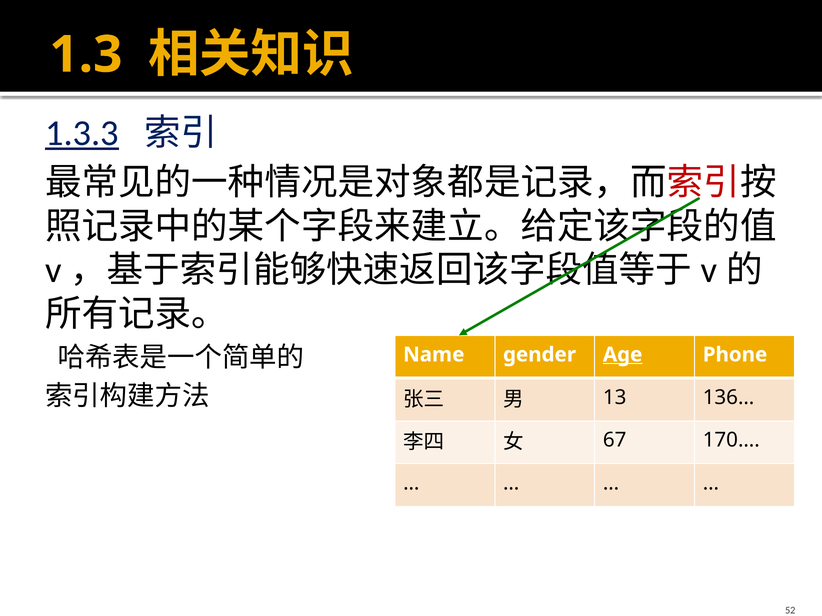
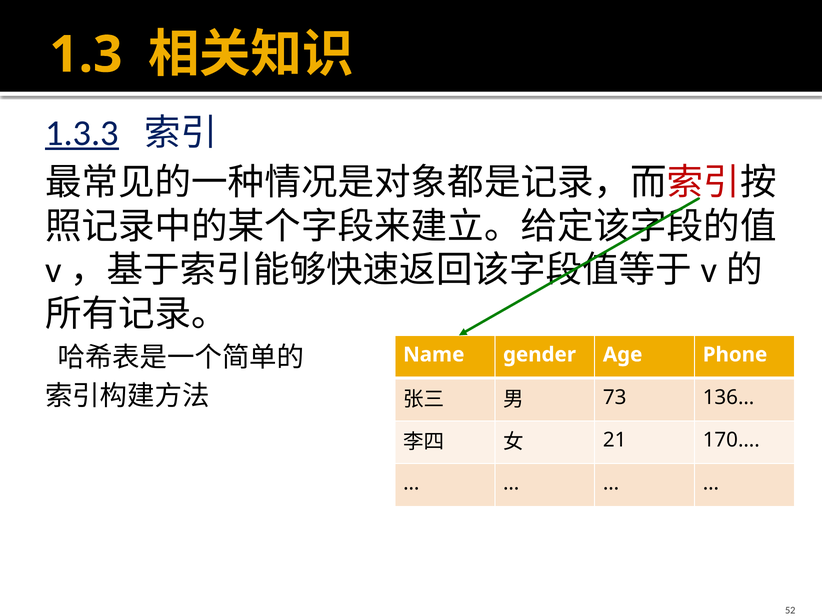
Age underline: present -> none
13: 13 -> 73
67: 67 -> 21
